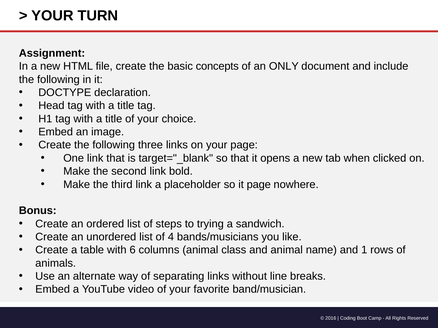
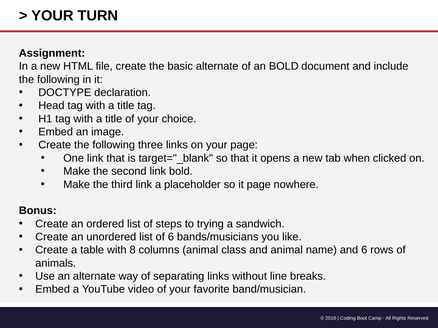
basic concepts: concepts -> alternate
an ONLY: ONLY -> BOLD
of 4: 4 -> 6
6: 6 -> 8
and 1: 1 -> 6
